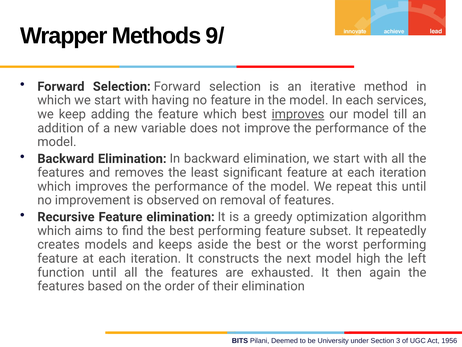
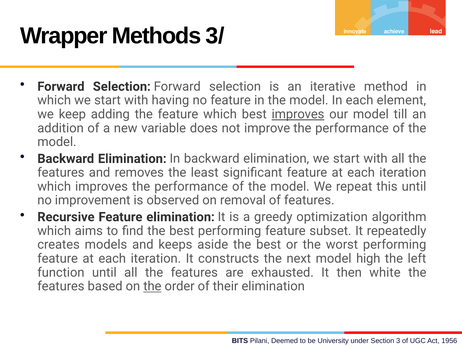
9/: 9/ -> 3/
services: services -> element
again: again -> white
the at (152, 286) underline: none -> present
